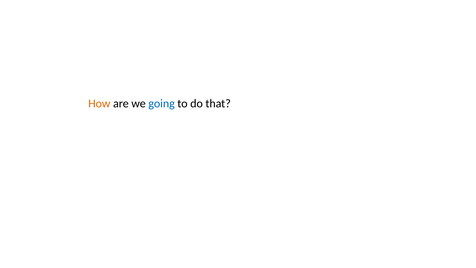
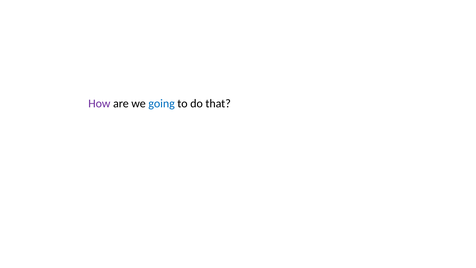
How colour: orange -> purple
